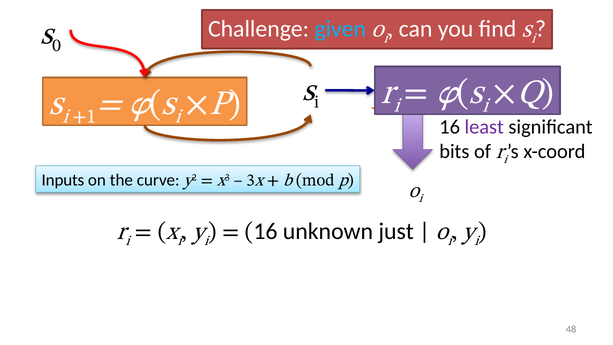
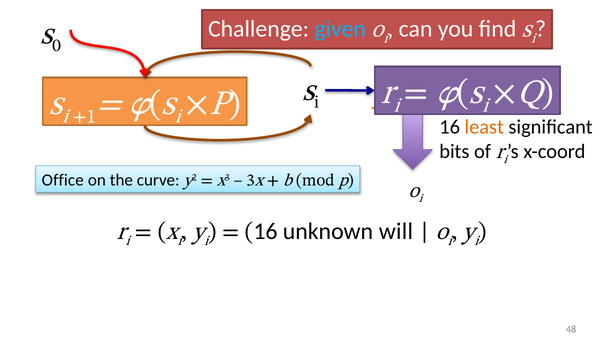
least colour: purple -> orange
Inputs: Inputs -> Office
just: just -> will
